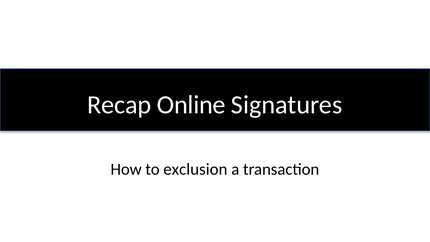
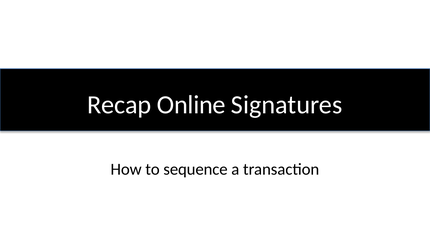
exclusion: exclusion -> sequence
